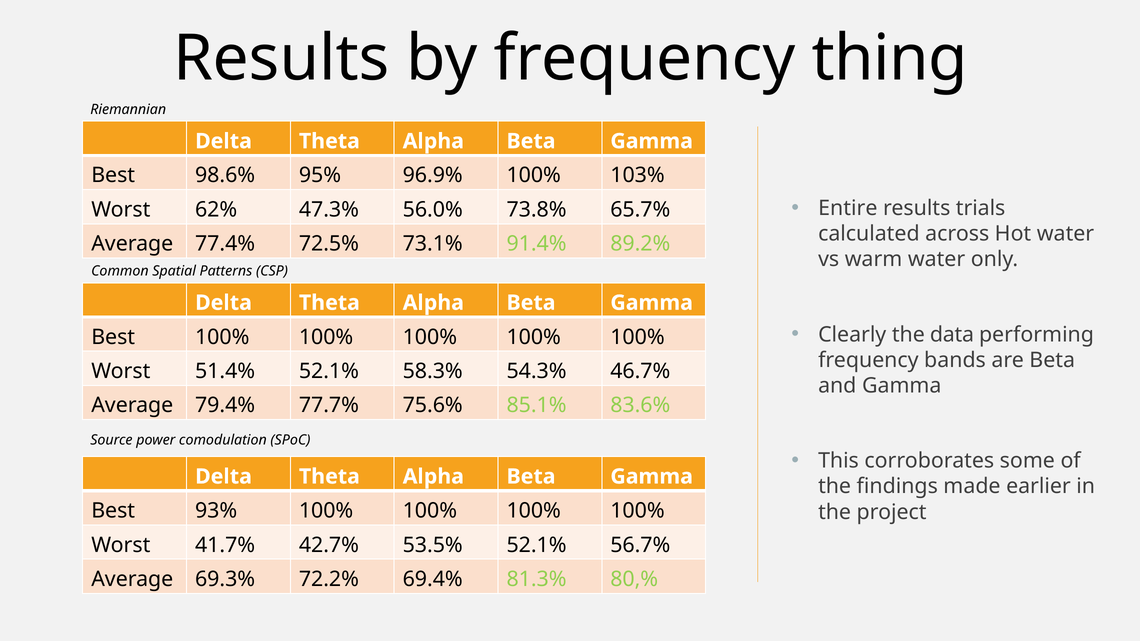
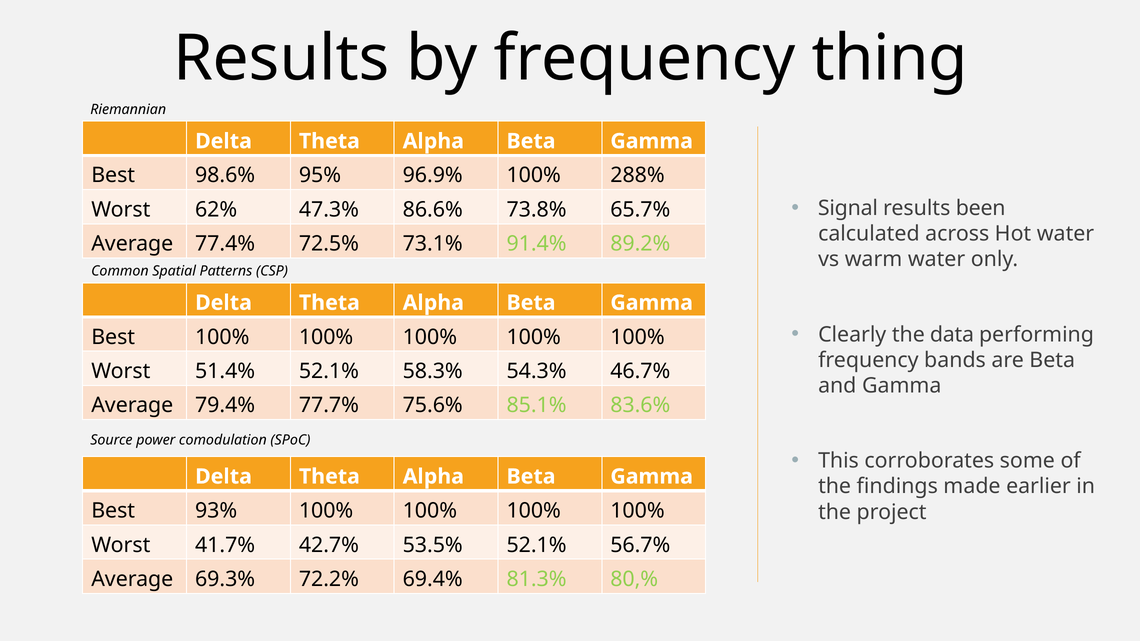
103%: 103% -> 288%
Entire: Entire -> Signal
trials: trials -> been
56.0%: 56.0% -> 86.6%
